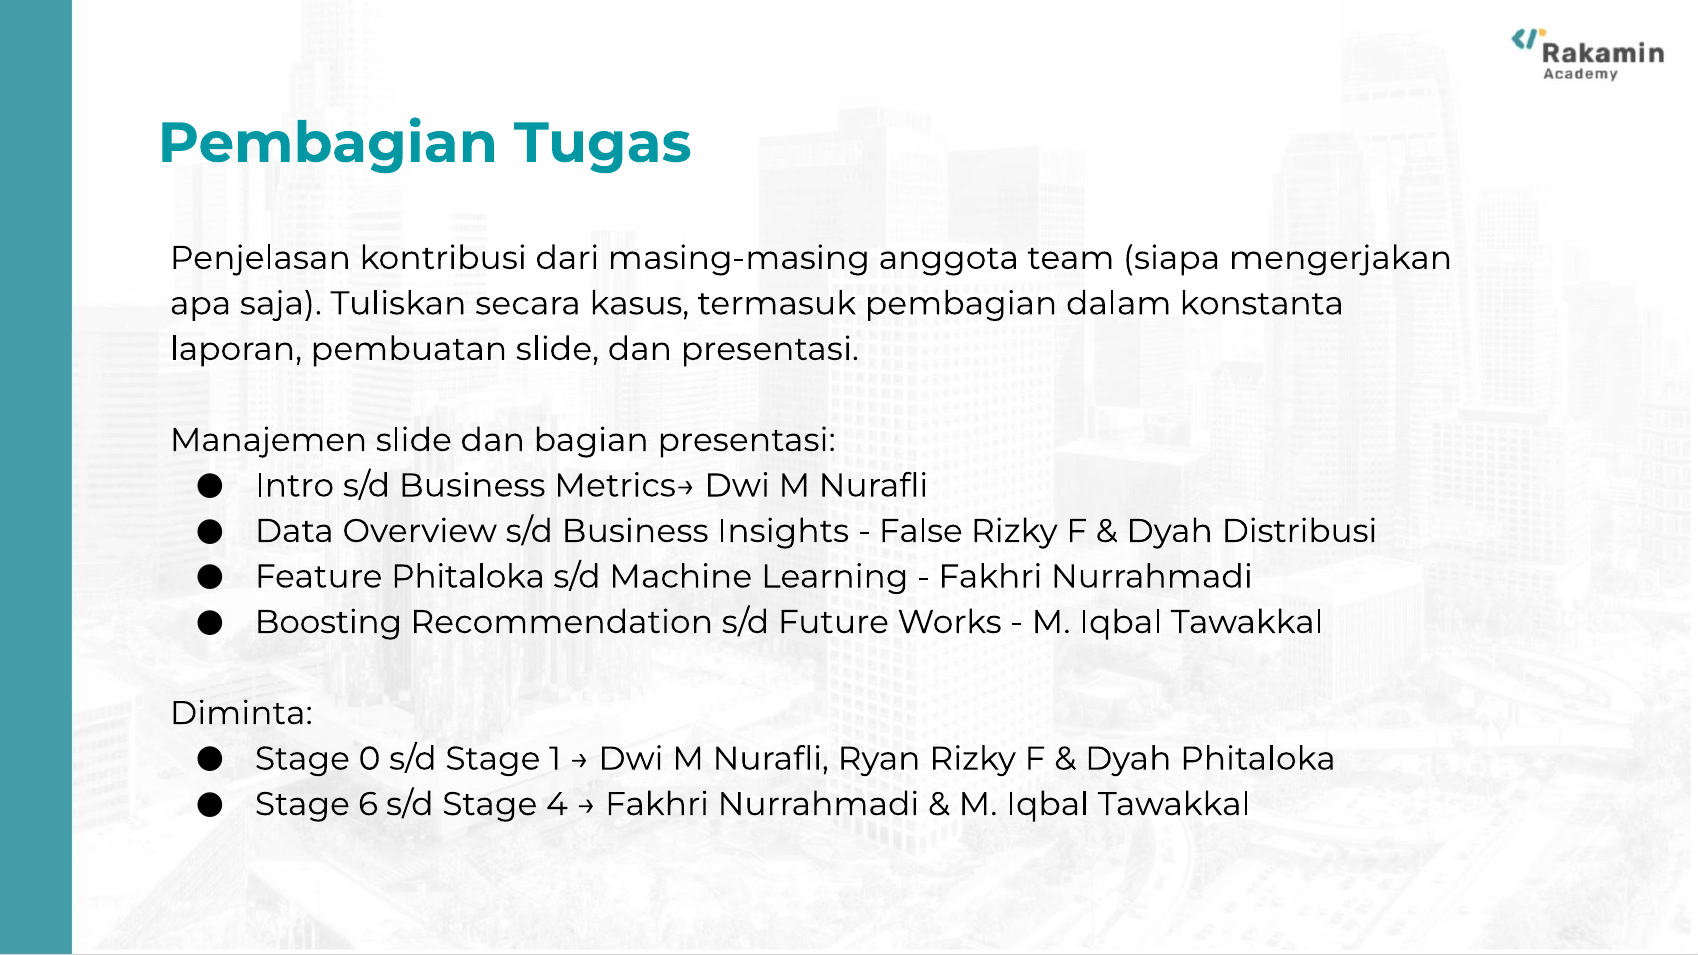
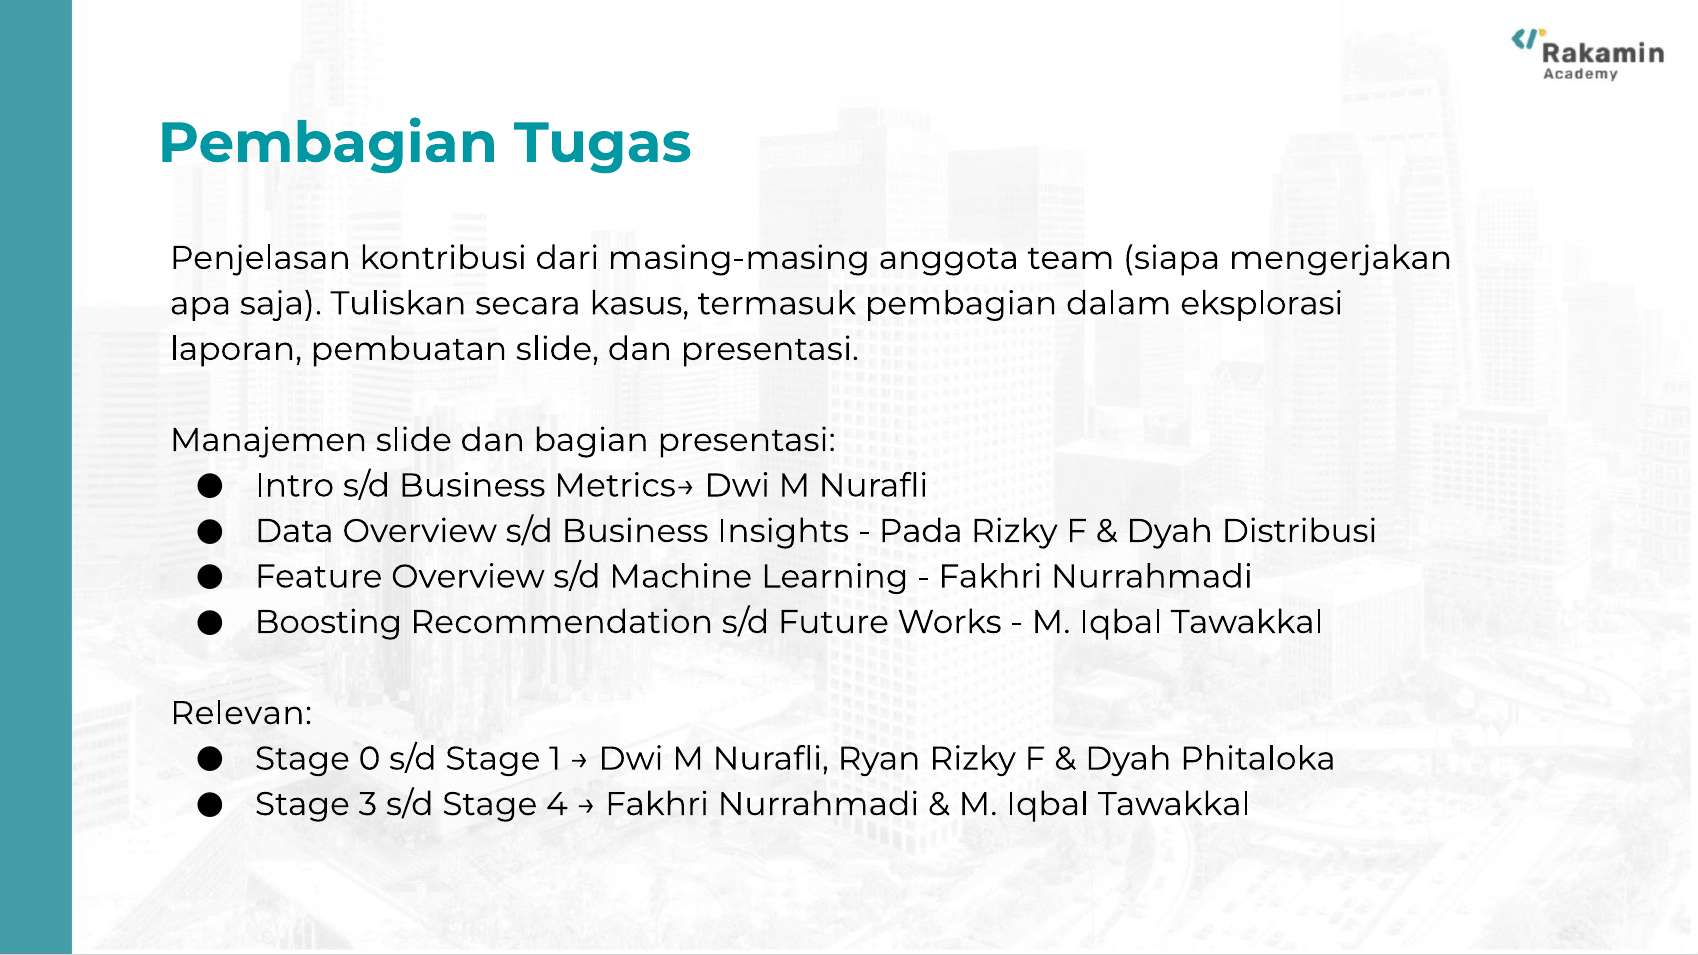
konstanta: konstanta -> eksplorasi
False: False -> Pada
Feature Phitaloka: Phitaloka -> Overview
Diminta: Diminta -> Relevan
6: 6 -> 3
